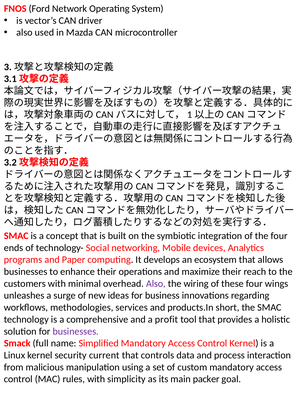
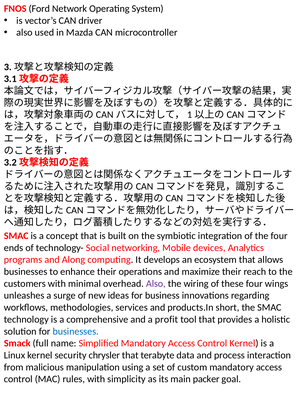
Paper: Paper -> Along
businesses at (76, 332) colour: purple -> blue
current: current -> chrysler
controls: controls -> terabyte
